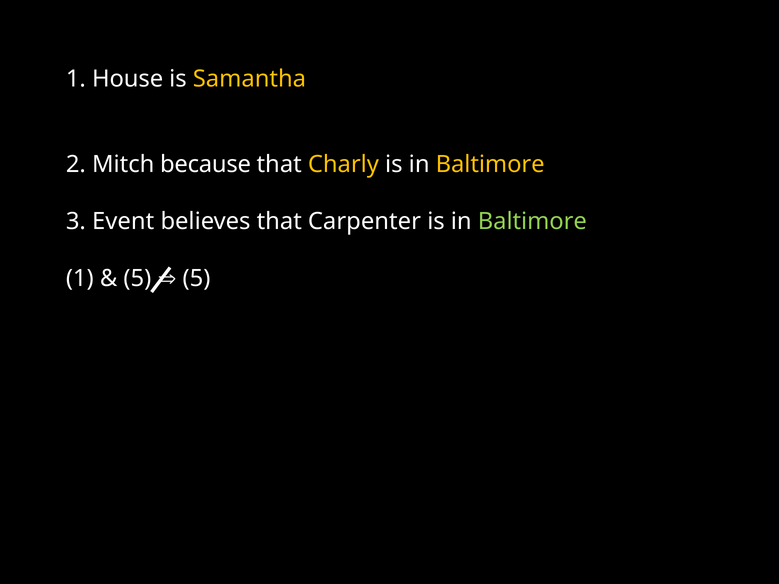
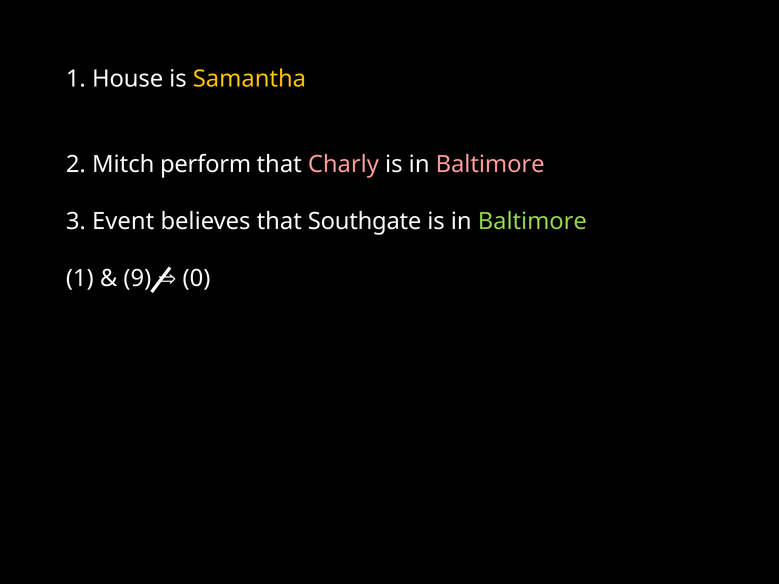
because: because -> perform
Charly colour: yellow -> pink
Baltimore at (490, 164) colour: yellow -> pink
Carpenter: Carpenter -> Southgate
5 at (137, 279): 5 -> 9
5 at (197, 279): 5 -> 0
